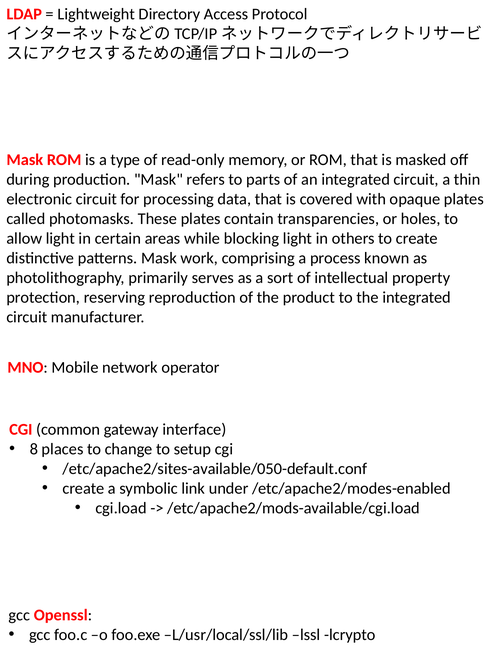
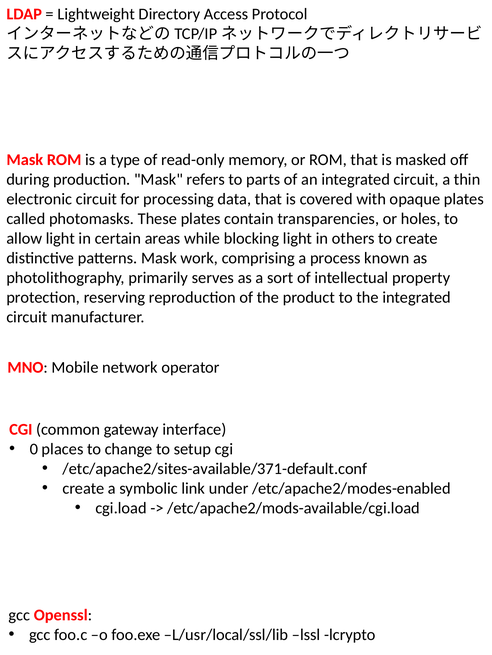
8: 8 -> 0
/etc/apache2/sites-available/050-default.conf: /etc/apache2/sites-available/050-default.conf -> /etc/apache2/sites-available/371-default.conf
